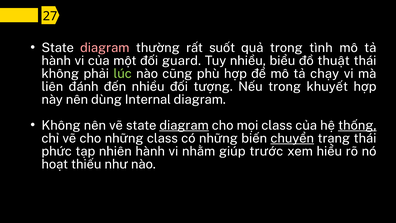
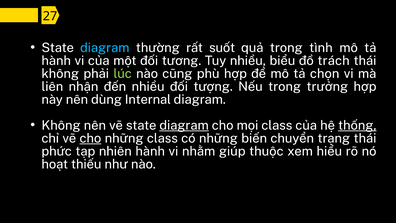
diagram at (105, 48) colour: pink -> light blue
guard: guard -> tương
thuật: thuật -> trách
chạy: chạy -> chọn
đánh: đánh -> nhận
khuyết: khuyết -> trưởng
cho at (90, 138) underline: none -> present
chuyển underline: present -> none
trước: trước -> thuộc
